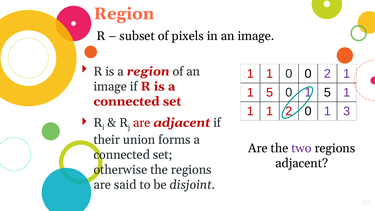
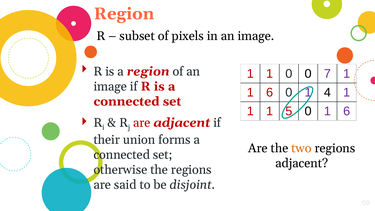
0 2: 2 -> 7
5 at (270, 92): 5 -> 6
0 1 5: 5 -> 4
1 2: 2 -> 5
0 1 3: 3 -> 6
two colour: purple -> orange
